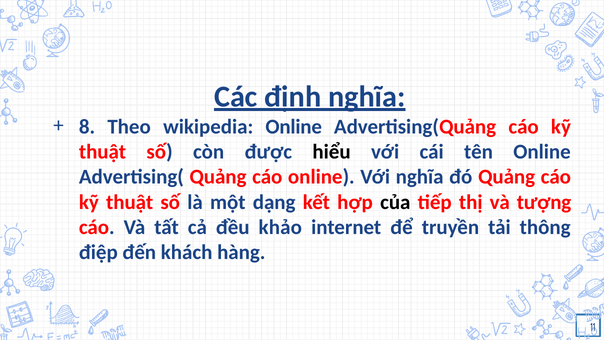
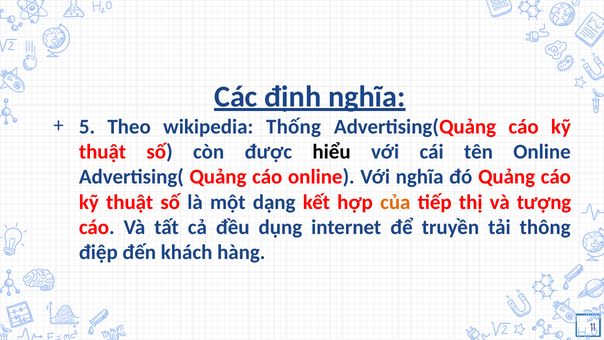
8: 8 -> 5
wikipedia Online: Online -> Thống
của colour: black -> orange
khảo: khảo -> dụng
